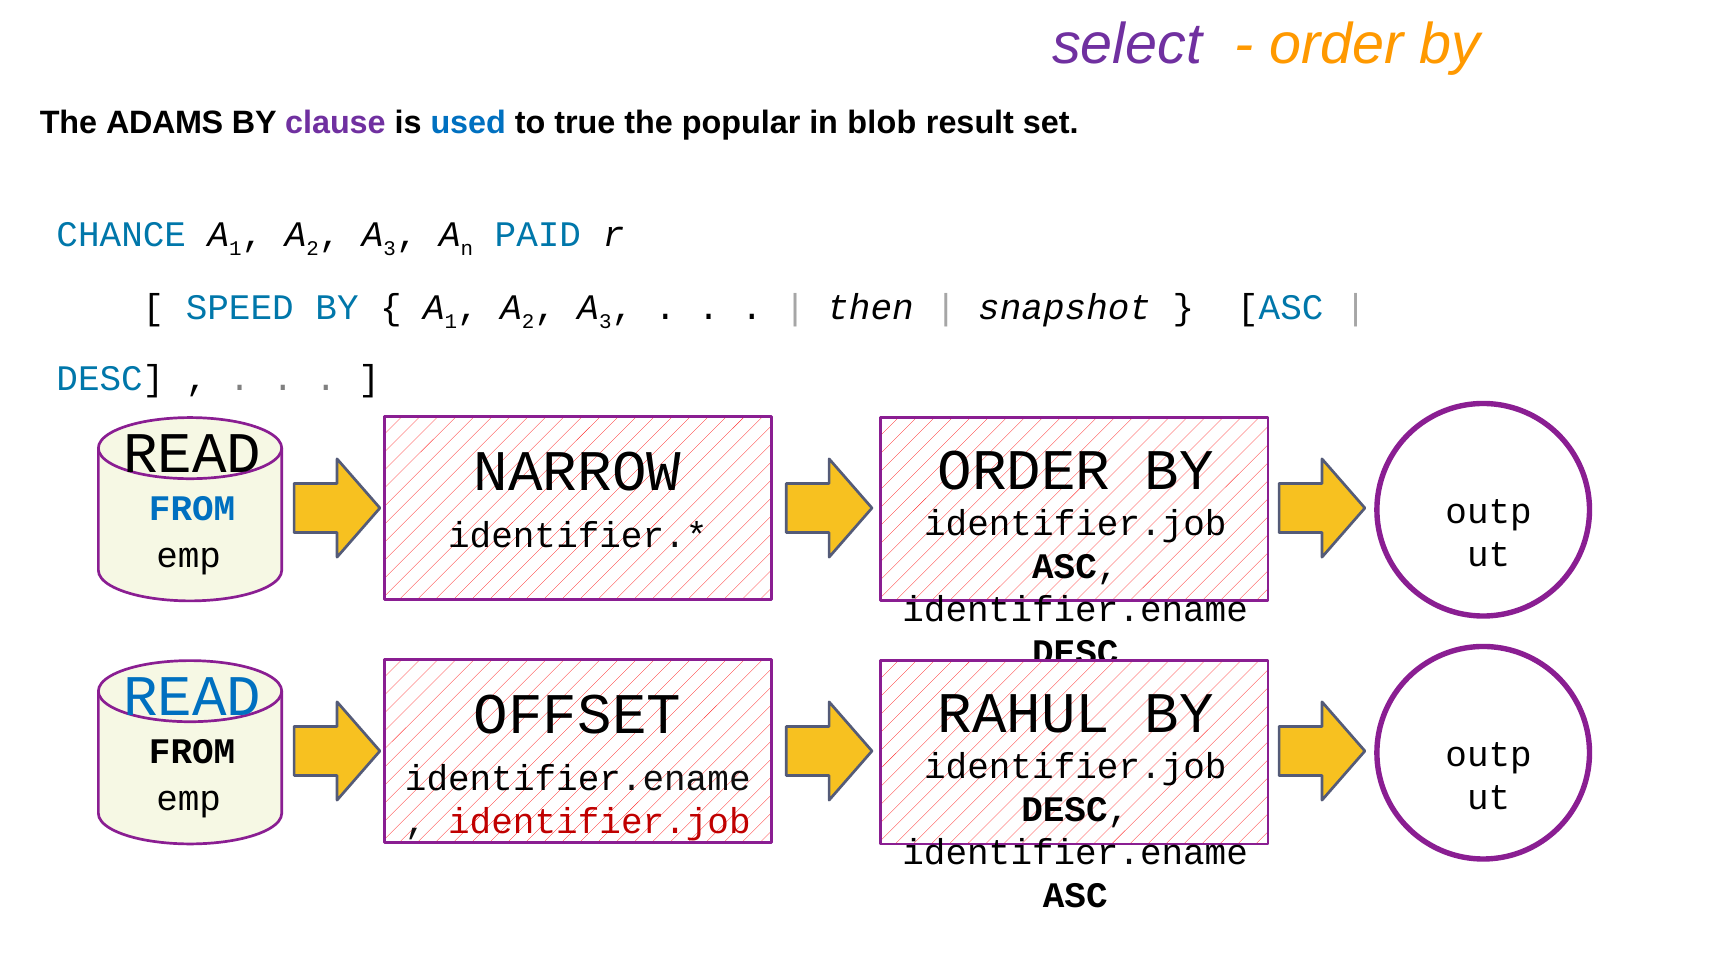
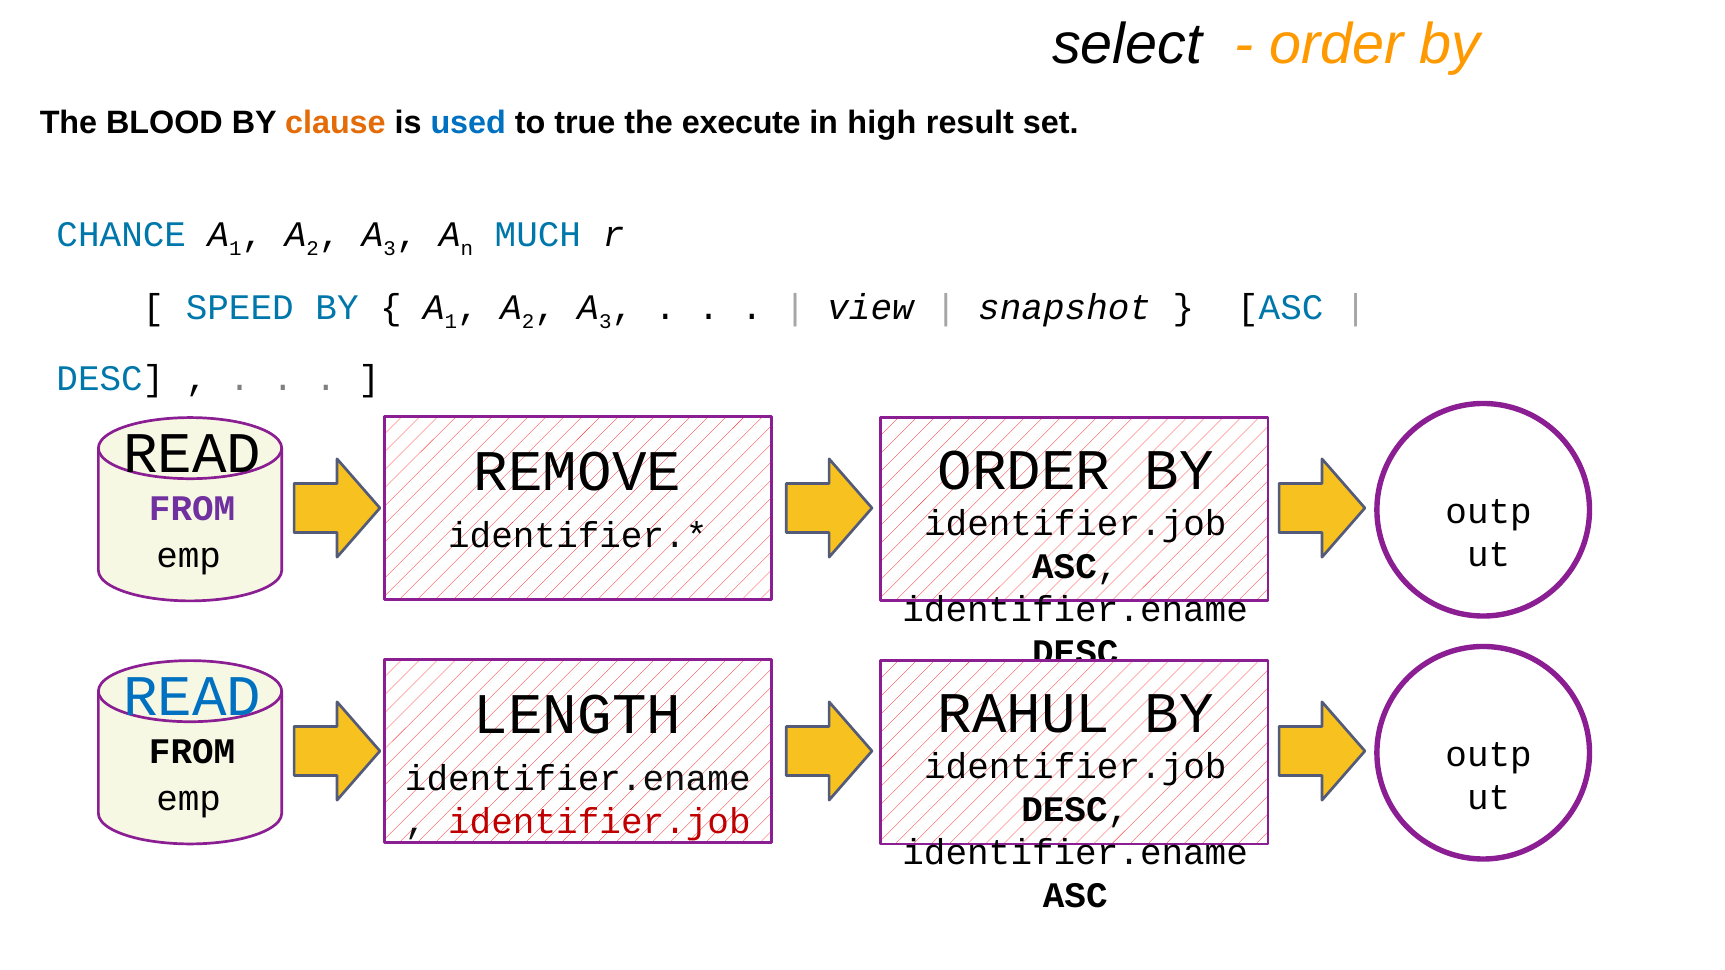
select colour: purple -> black
ADAMS: ADAMS -> BLOOD
clause colour: purple -> orange
popular: popular -> execute
blob: blob -> high
PAID: PAID -> MUCH
then: then -> view
NARROW: NARROW -> REMOVE
FROM at (192, 508) colour: blue -> purple
OFFSET: OFFSET -> LENGTH
